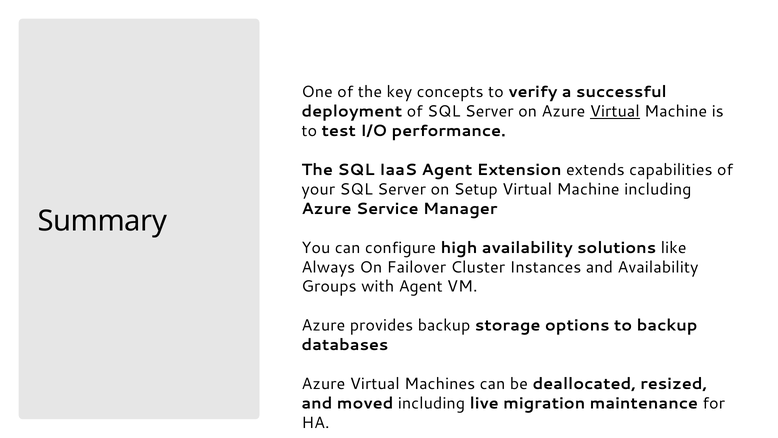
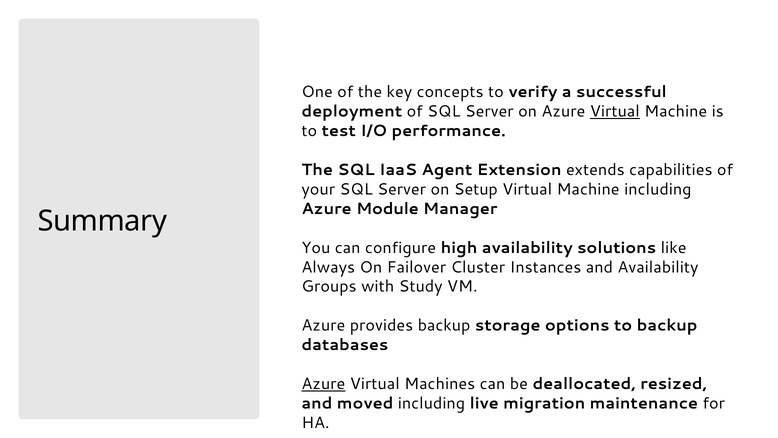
Service: Service -> Module
with Agent: Agent -> Study
Azure at (323, 384) underline: none -> present
